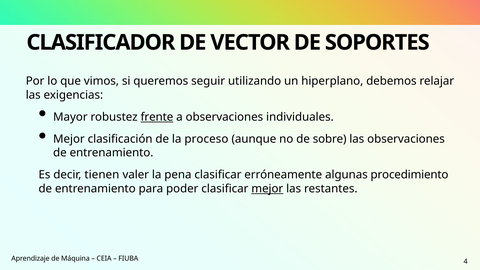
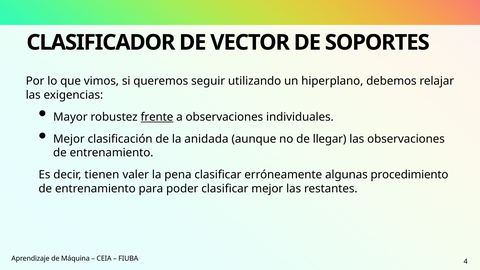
proceso: proceso -> anidada
sobre: sobre -> llegar
mejor at (267, 189) underline: present -> none
